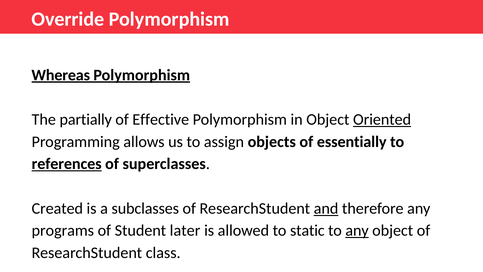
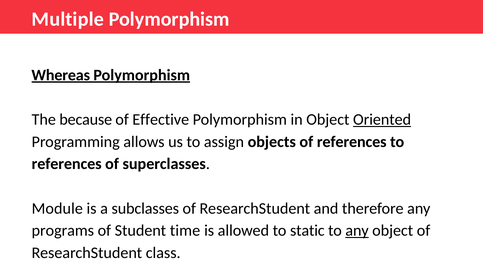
Override: Override -> Multiple
partially: partially -> because
of essentially: essentially -> references
references at (67, 164) underline: present -> none
Created: Created -> Module
and underline: present -> none
later: later -> time
